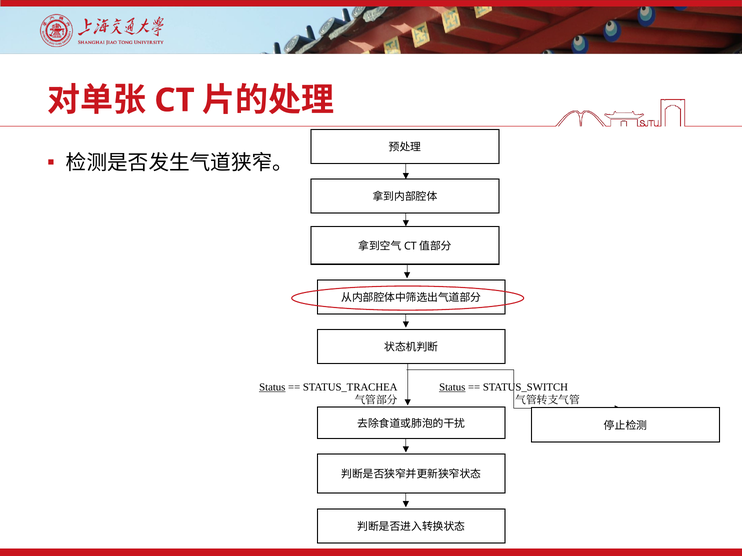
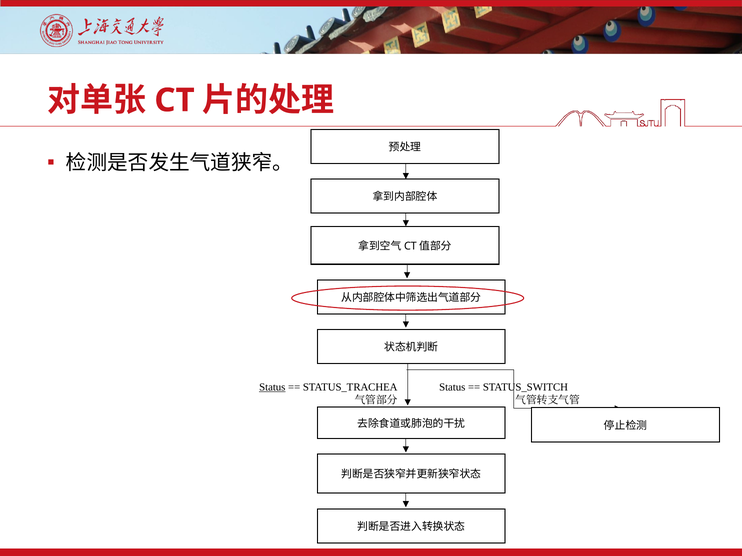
Status at (452, 388) underline: present -> none
